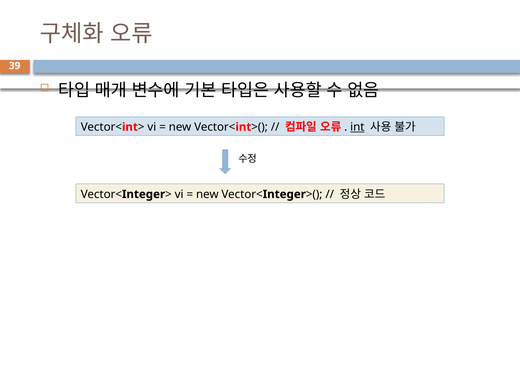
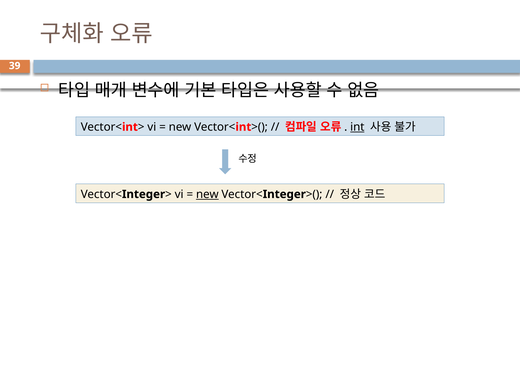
new at (207, 194) underline: none -> present
